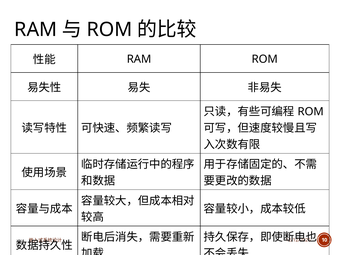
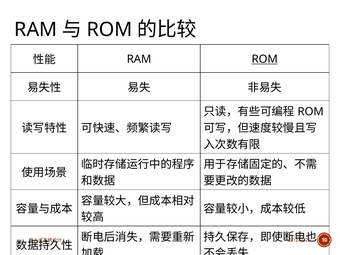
ROM at (265, 59) underline: none -> present
